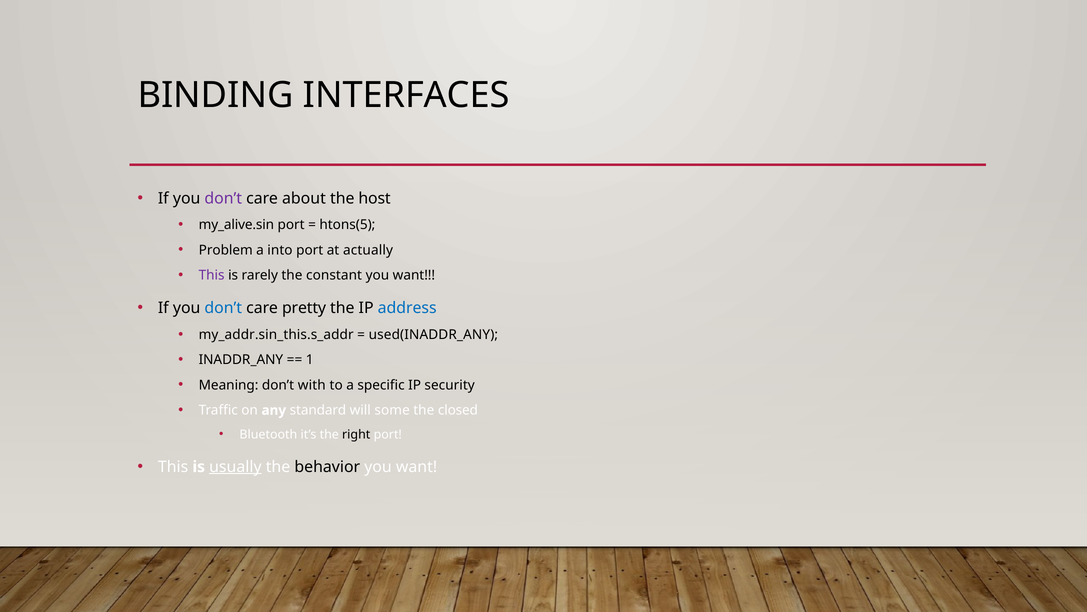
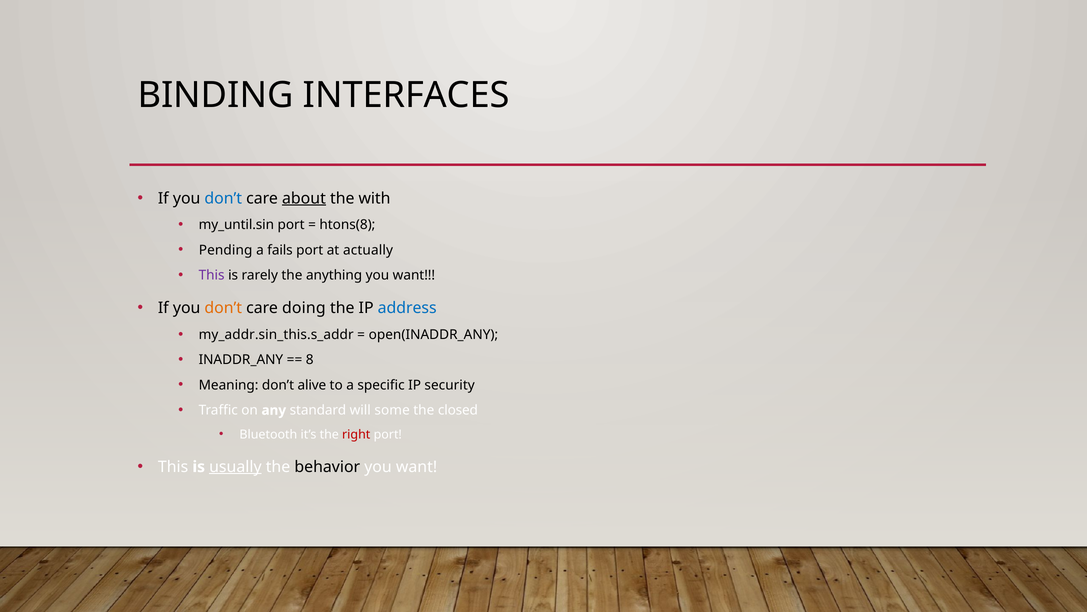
don’t at (223, 198) colour: purple -> blue
about underline: none -> present
host: host -> with
my_alive.sin: my_alive.sin -> my_until.sin
htons(5: htons(5 -> htons(8
Problem: Problem -> Pending
into: into -> fails
constant: constant -> anything
don’t at (223, 308) colour: blue -> orange
pretty: pretty -> doing
used(INADDR_ANY: used(INADDR_ANY -> open(INADDR_ANY
1: 1 -> 8
with: with -> alive
right colour: black -> red
